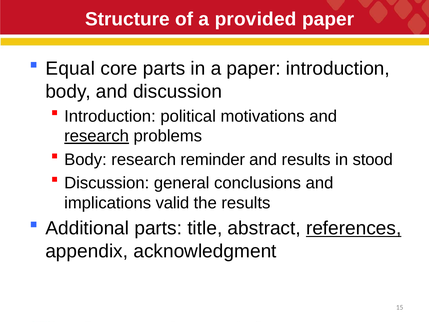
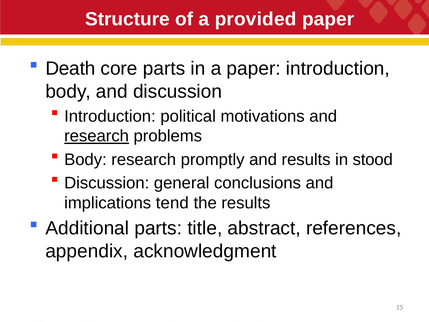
Equal: Equal -> Death
reminder: reminder -> promptly
valid: valid -> tend
references underline: present -> none
